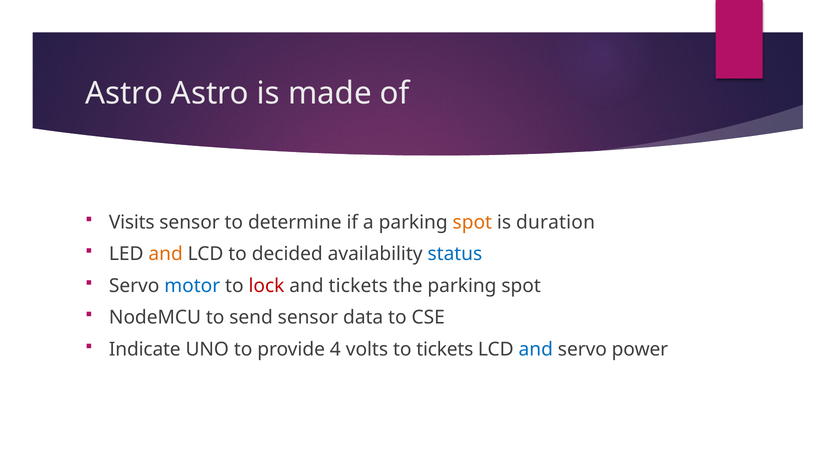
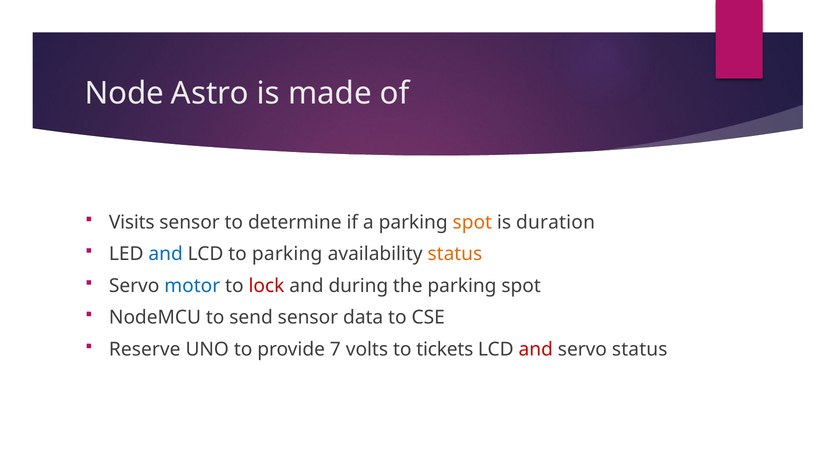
Astro at (124, 93): Astro -> Node
and at (166, 254) colour: orange -> blue
to decided: decided -> parking
status at (455, 254) colour: blue -> orange
and tickets: tickets -> during
Indicate: Indicate -> Reserve
4: 4 -> 7
and at (536, 349) colour: blue -> red
servo power: power -> status
